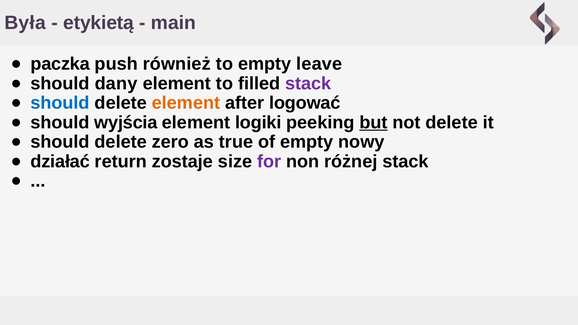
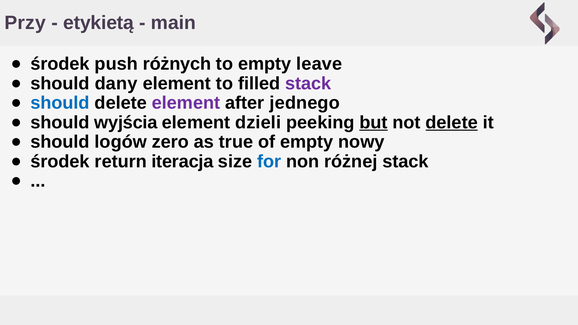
Była: Była -> Przy
paczka at (60, 64): paczka -> środek
również: również -> różnych
element at (186, 103) colour: orange -> purple
logować: logować -> jednego
logiki: logiki -> dzieli
delete at (452, 123) underline: none -> present
delete at (121, 142): delete -> logów
działać at (60, 162): działać -> środek
zostaje: zostaje -> iteracja
for colour: purple -> blue
